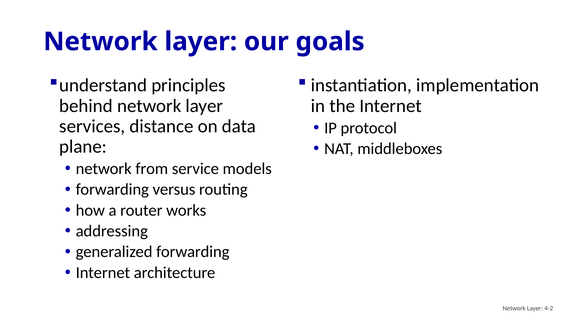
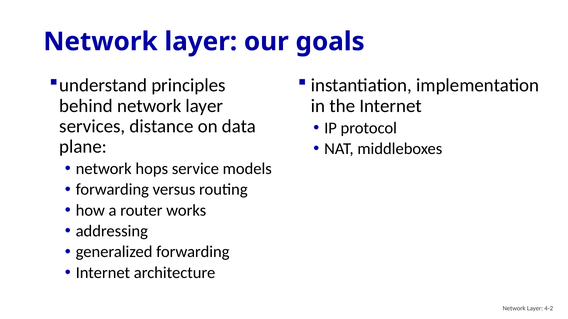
from: from -> hops
